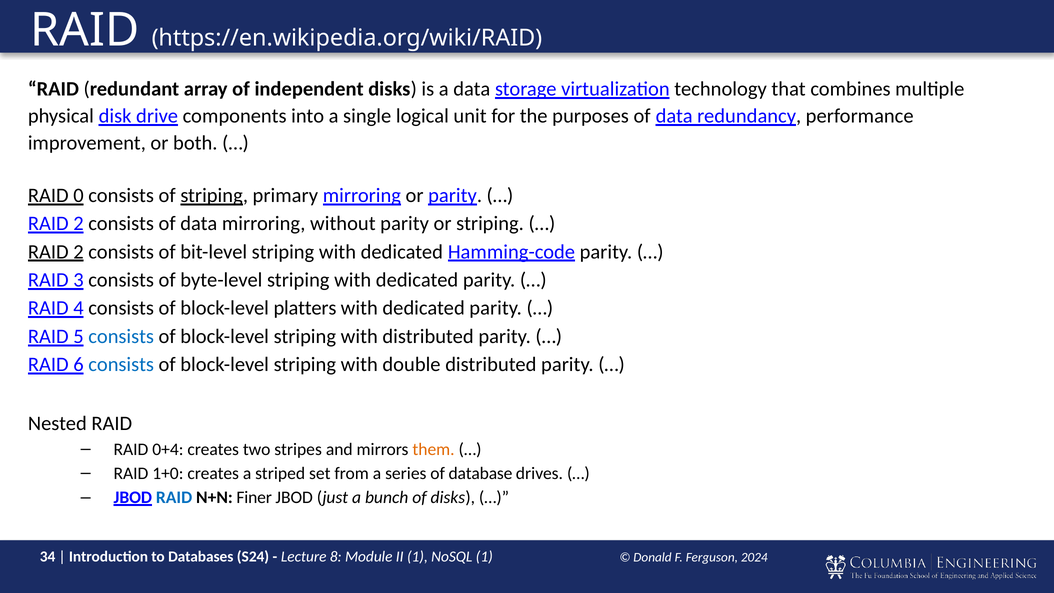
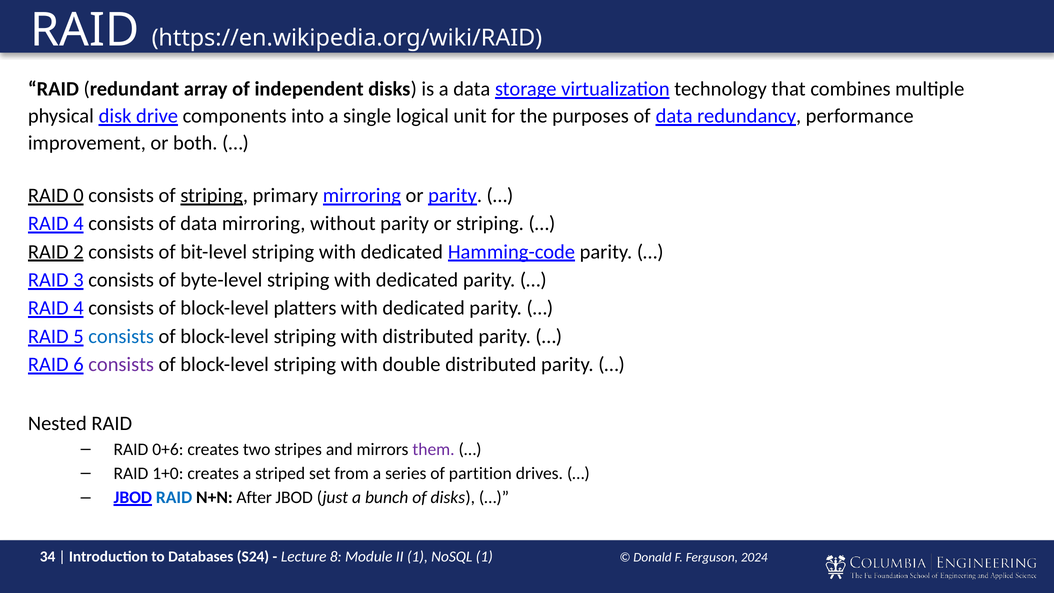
2 at (79, 223): 2 -> 4
consists at (121, 365) colour: blue -> purple
0+4: 0+4 -> 0+6
them colour: orange -> purple
database: database -> partition
Finer: Finer -> After
